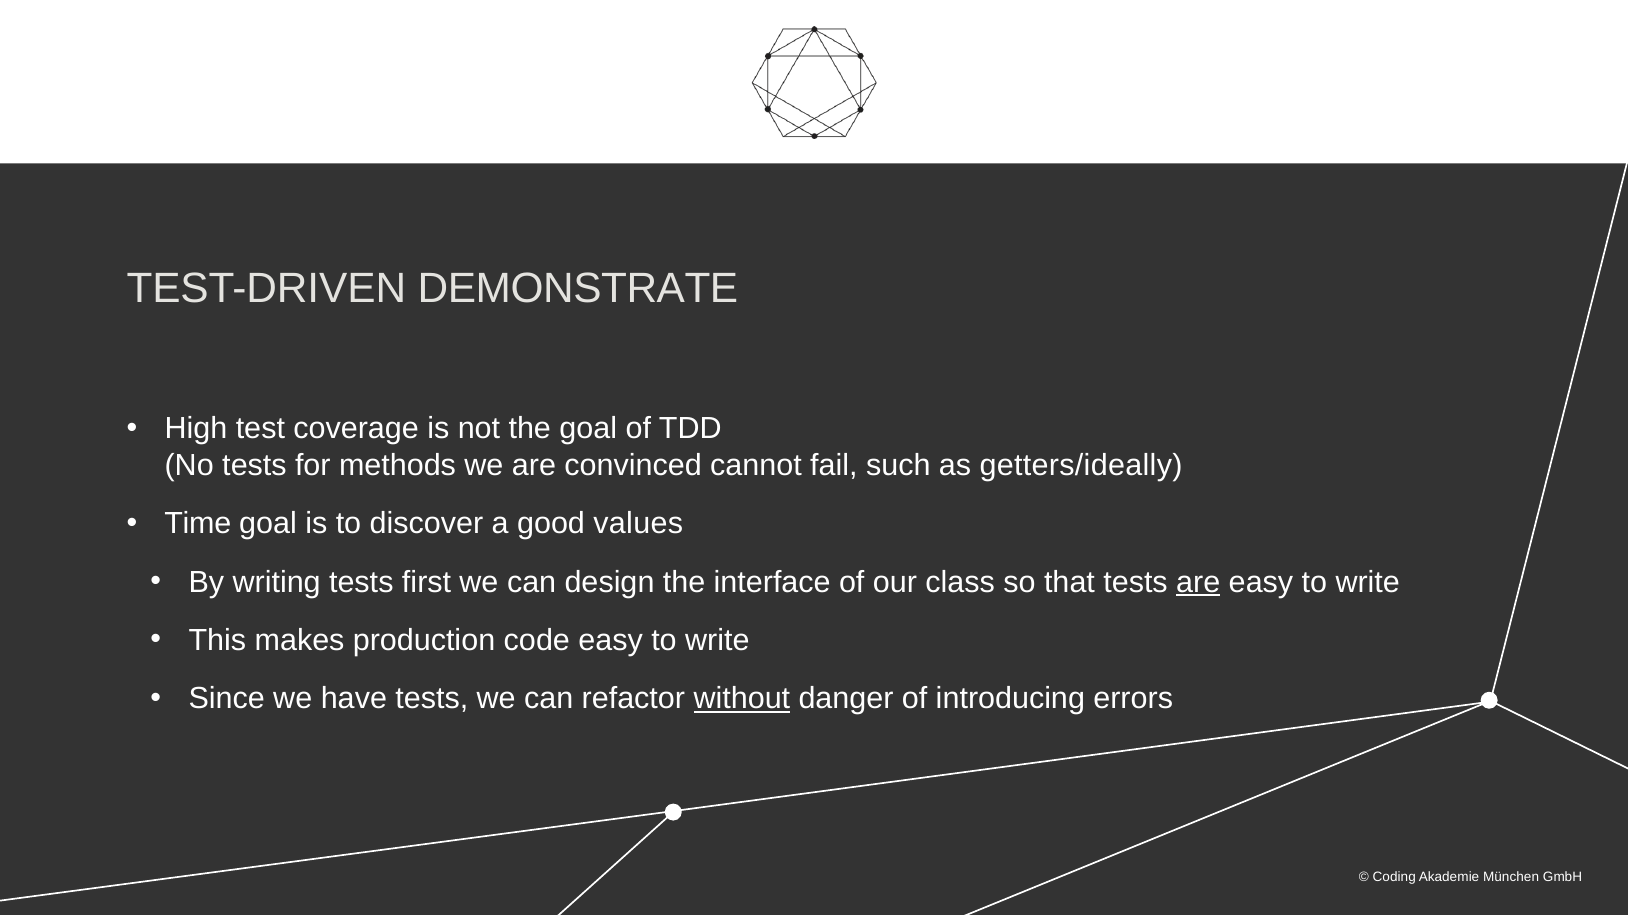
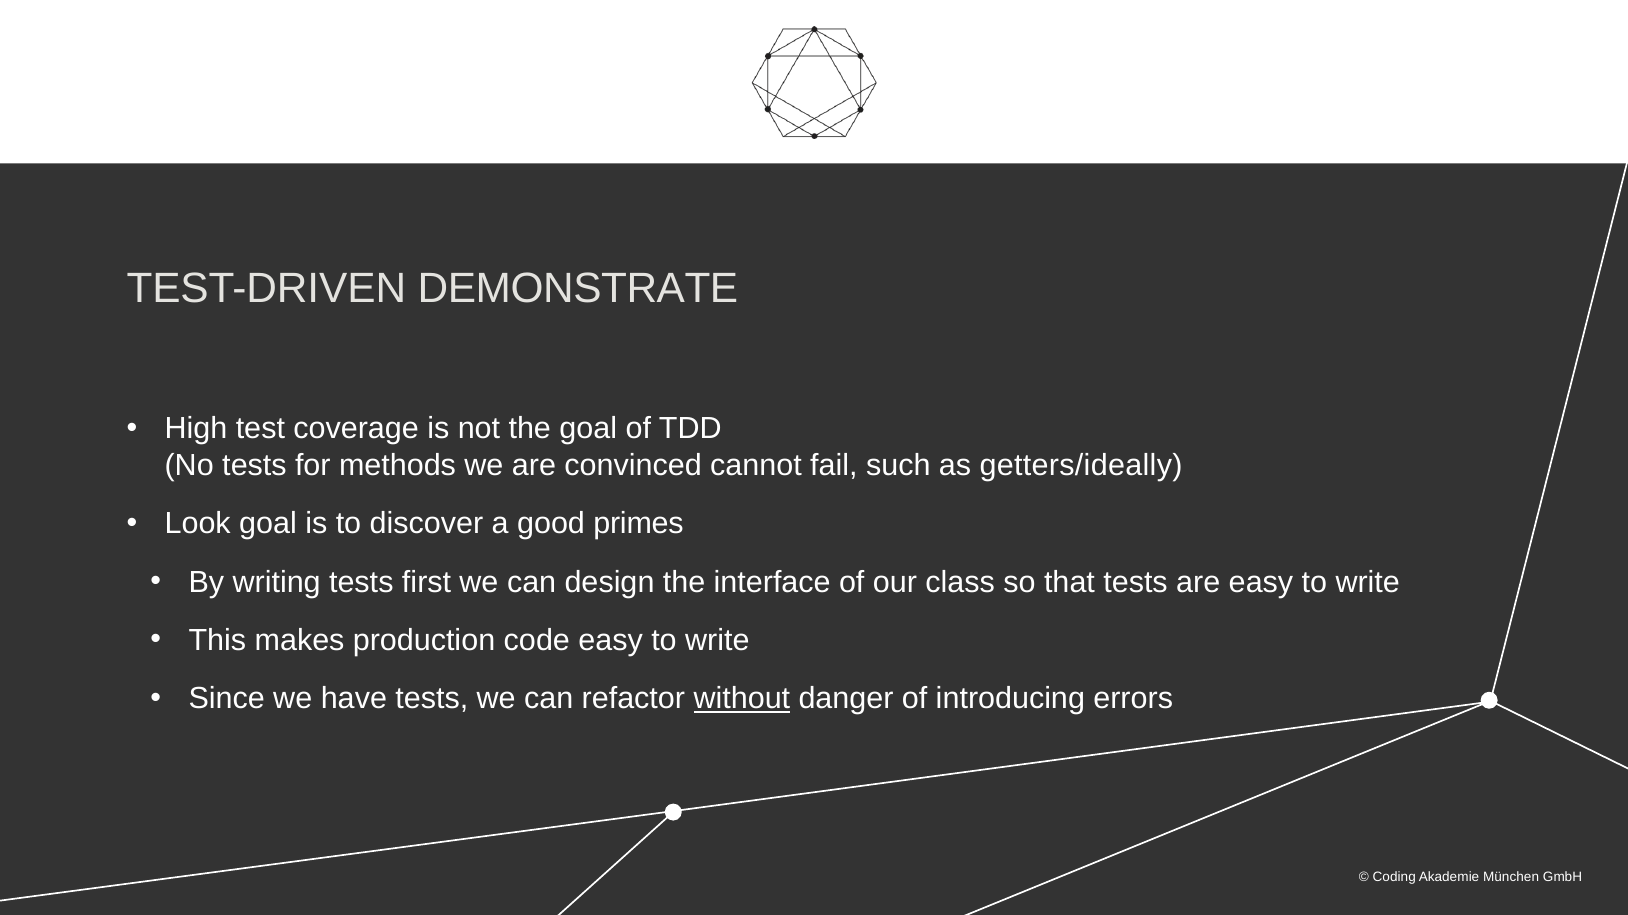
Time: Time -> Look
values: values -> primes
are at (1198, 582) underline: present -> none
